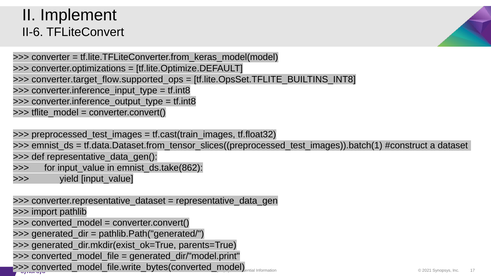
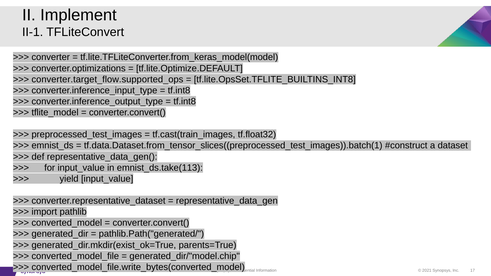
II-6: II-6 -> II-1
emnist_ds.take(862: emnist_ds.take(862 -> emnist_ds.take(113
generated_dir/"model.print: generated_dir/"model.print -> generated_dir/"model.chip
